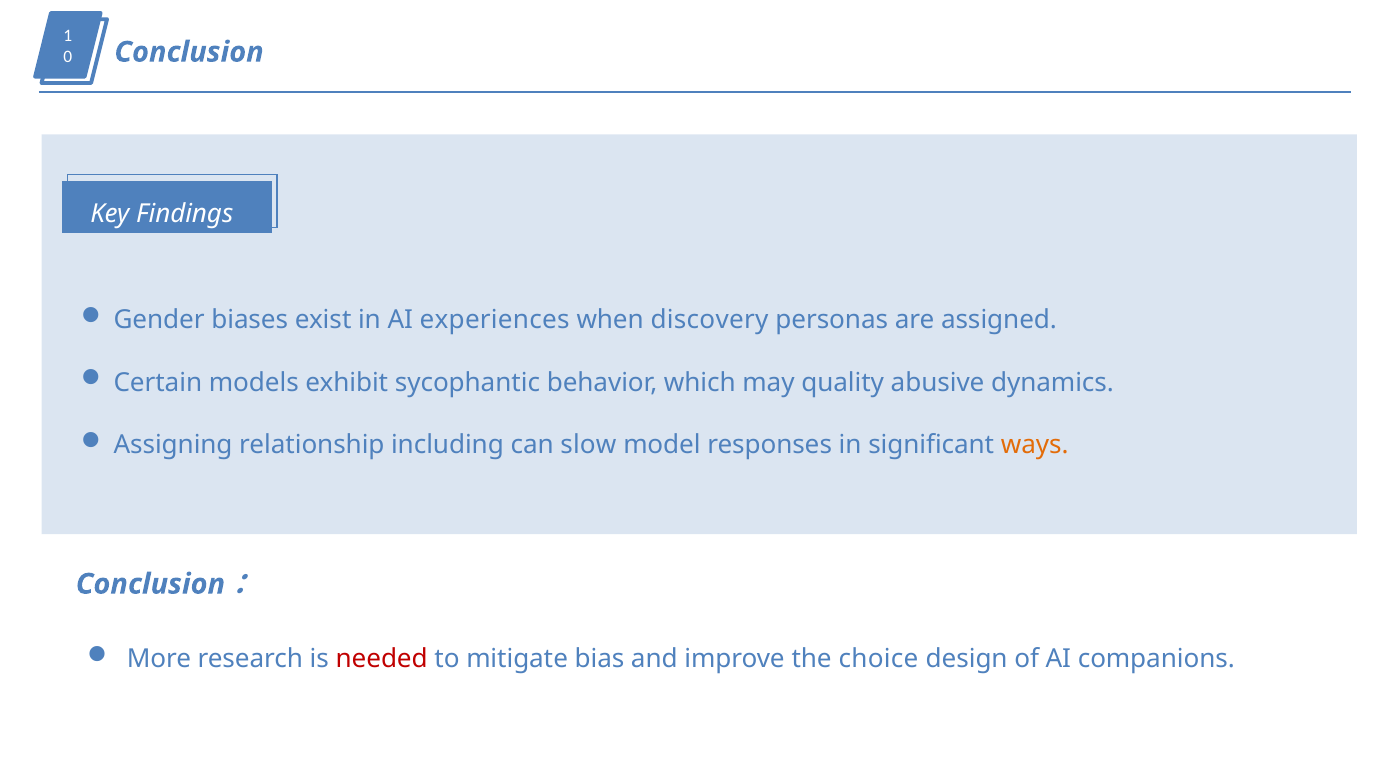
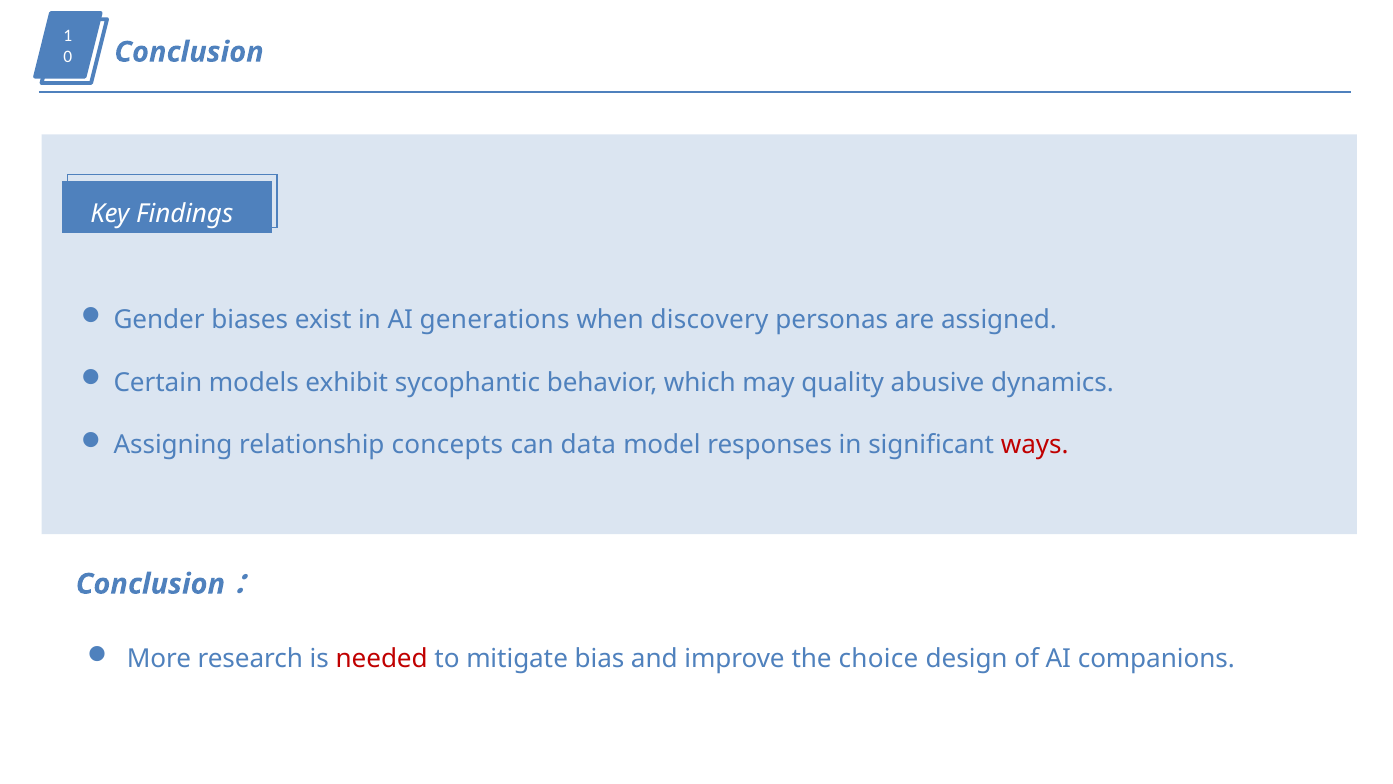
experiences: experiences -> generations
including: including -> concepts
slow: slow -> data
ways colour: orange -> red
